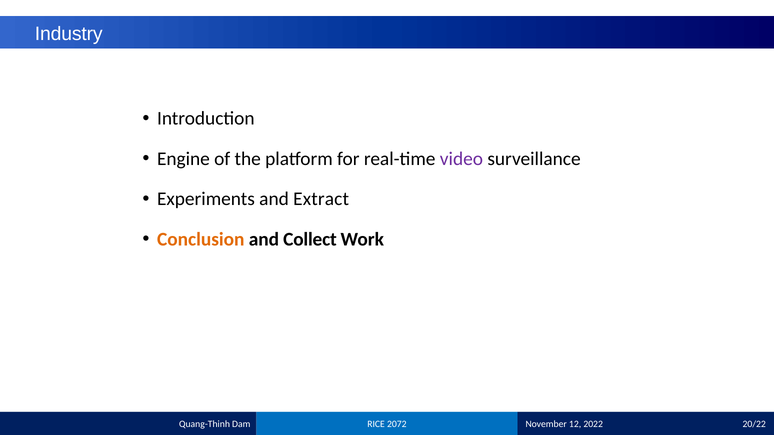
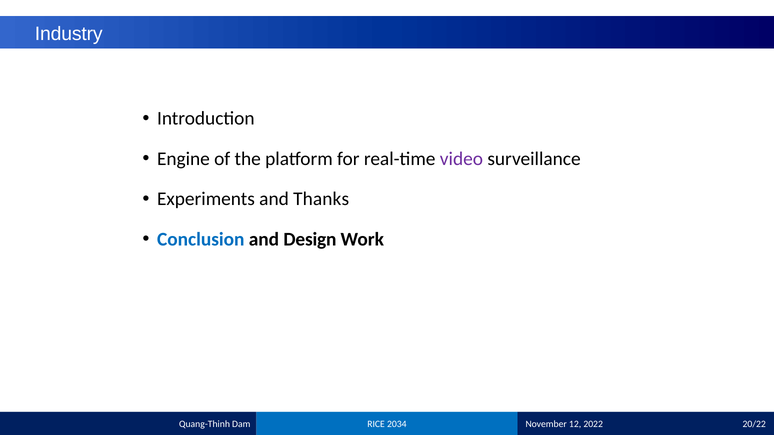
Extract: Extract -> Thanks
Conclusion colour: orange -> blue
Collect: Collect -> Design
2072: 2072 -> 2034
